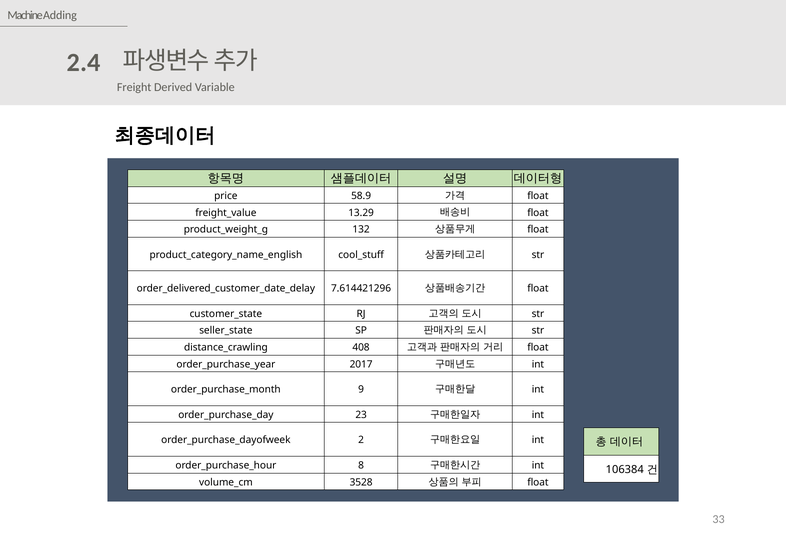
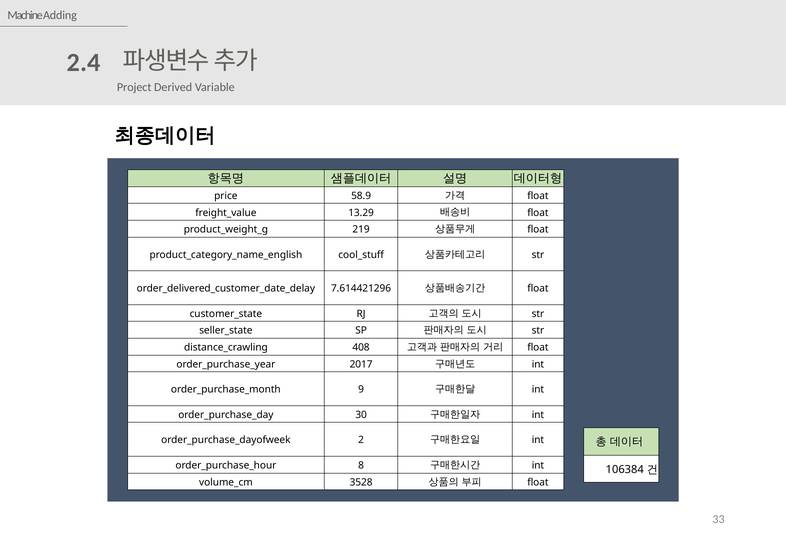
Freight: Freight -> Project
132: 132 -> 219
23: 23 -> 30
